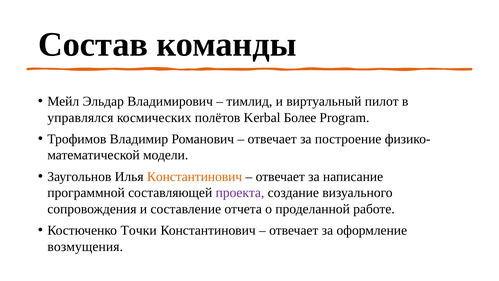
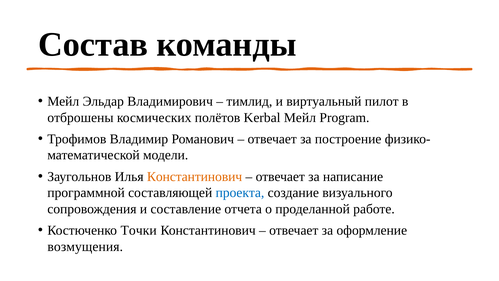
управлялся: управлялся -> отброшены
Kerbal Более: Более -> Мейл
проекта colour: purple -> blue
